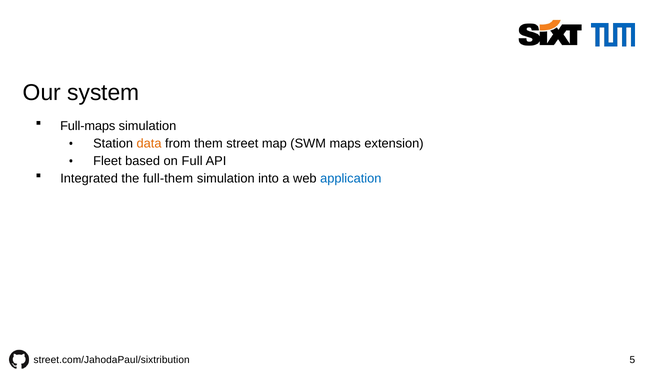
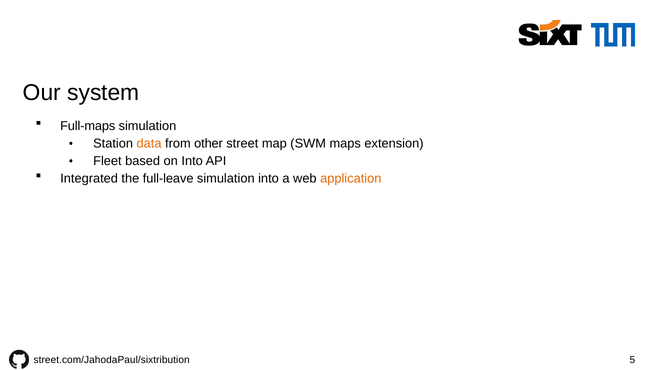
them: them -> other
on Full: Full -> Into
full-them: full-them -> full-leave
application colour: blue -> orange
